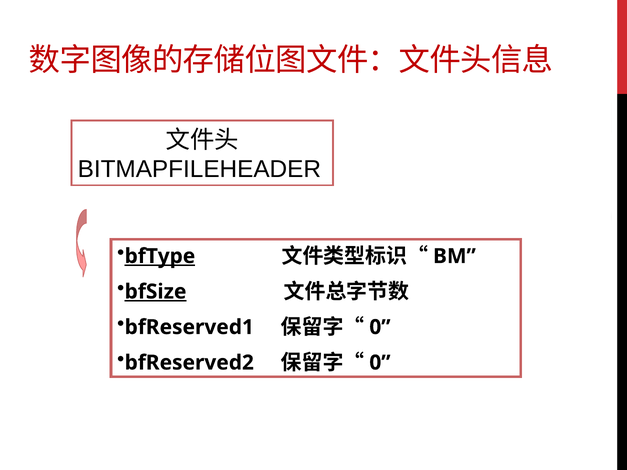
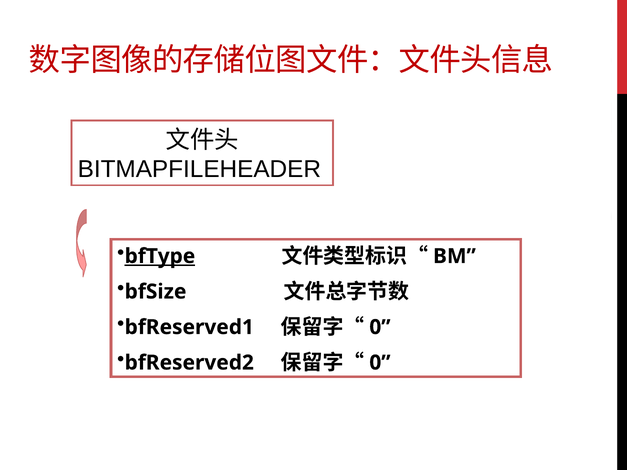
bfSize underline: present -> none
